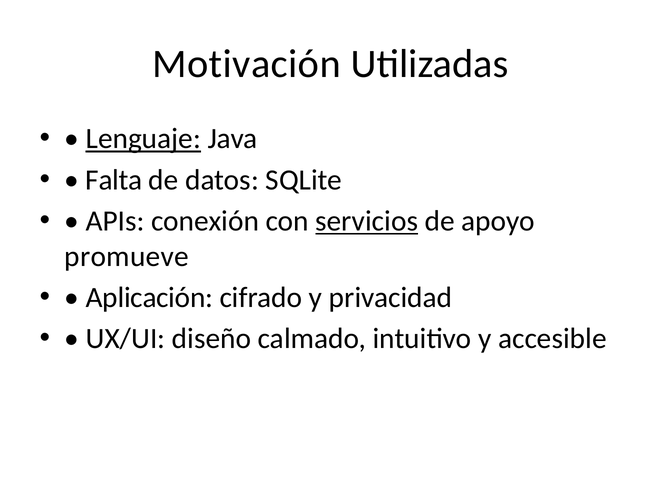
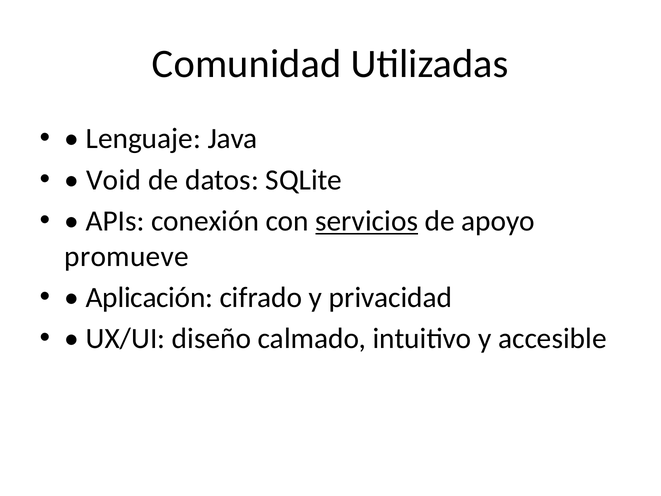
Motivación: Motivación -> Comunidad
Lenguaje underline: present -> none
Falta: Falta -> Void
